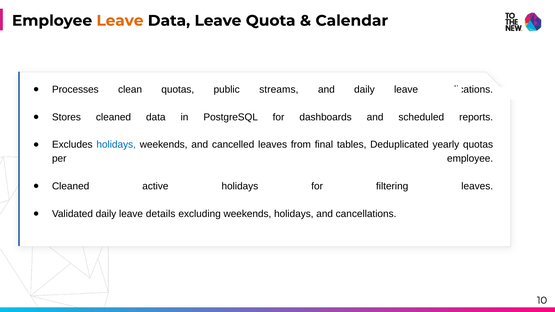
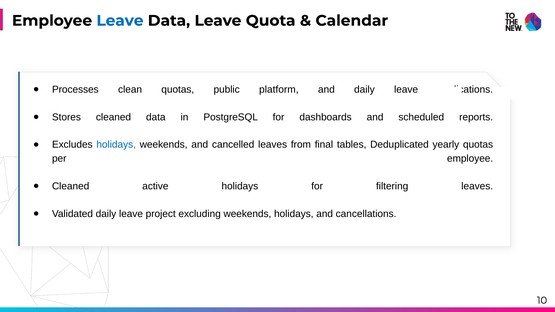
Leave at (120, 21) colour: orange -> blue
streams: streams -> platform
details: details -> project
